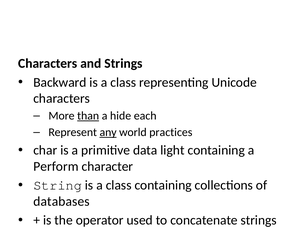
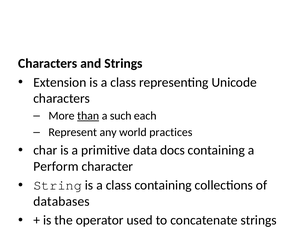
Backward: Backward -> Extension
hide: hide -> such
any underline: present -> none
light: light -> docs
